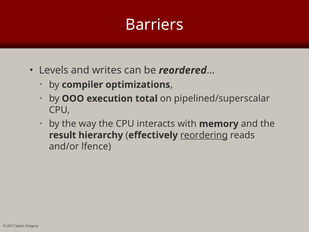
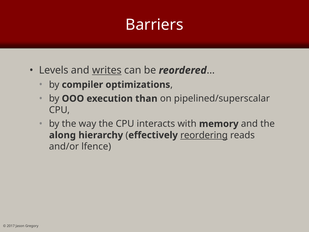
writes underline: none -> present
total: total -> than
result: result -> along
